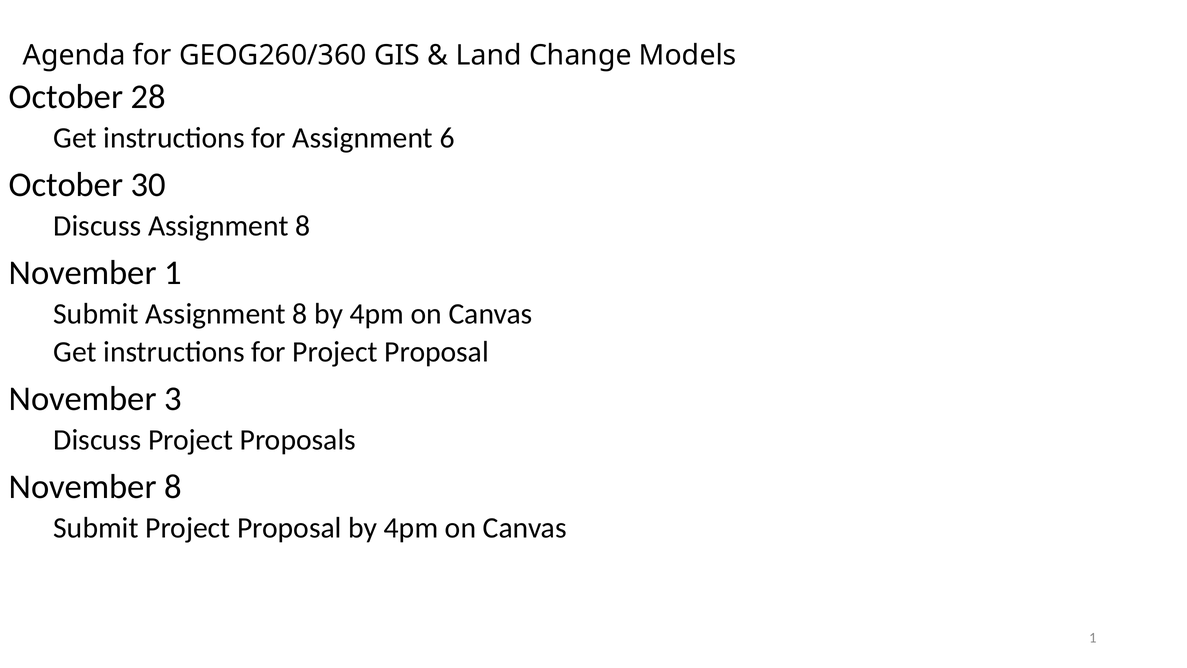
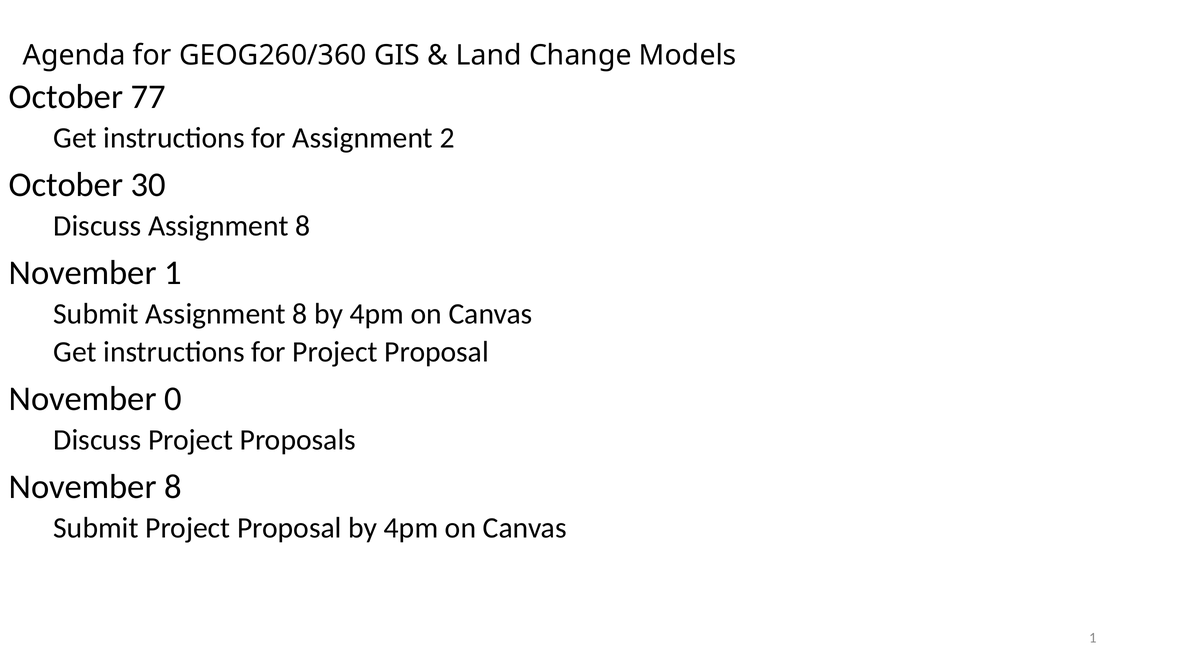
28: 28 -> 77
6: 6 -> 2
3: 3 -> 0
